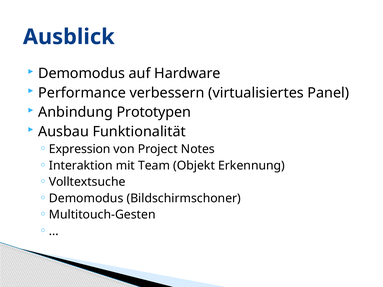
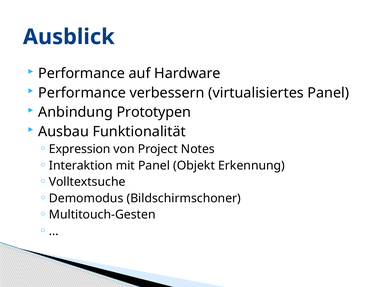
Demomodus at (82, 74): Demomodus -> Performance
mit Team: Team -> Panel
